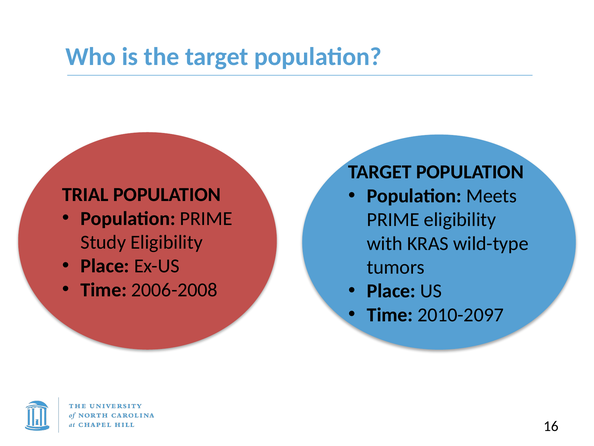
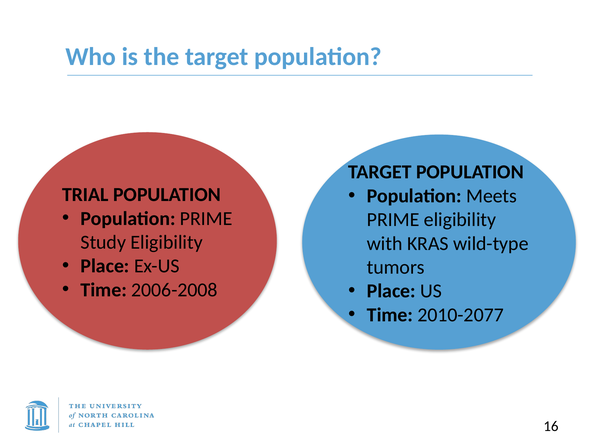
2010-2097: 2010-2097 -> 2010-2077
